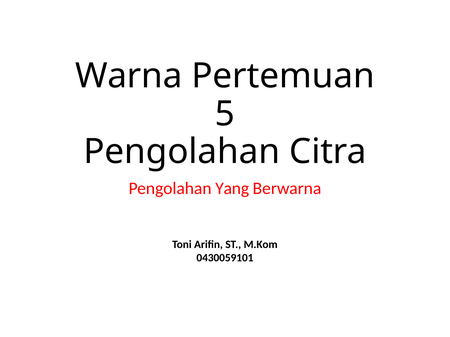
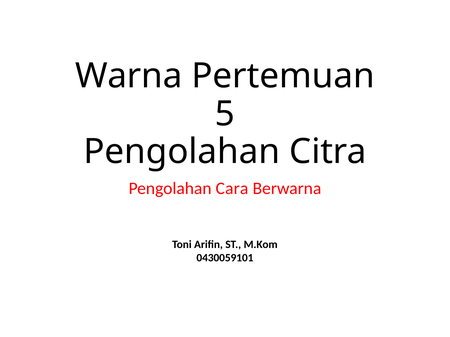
Yang: Yang -> Cara
